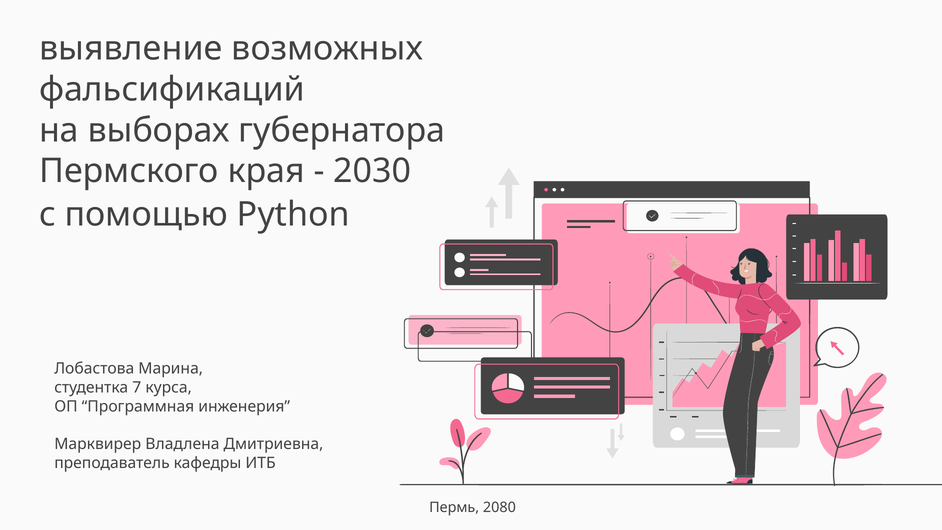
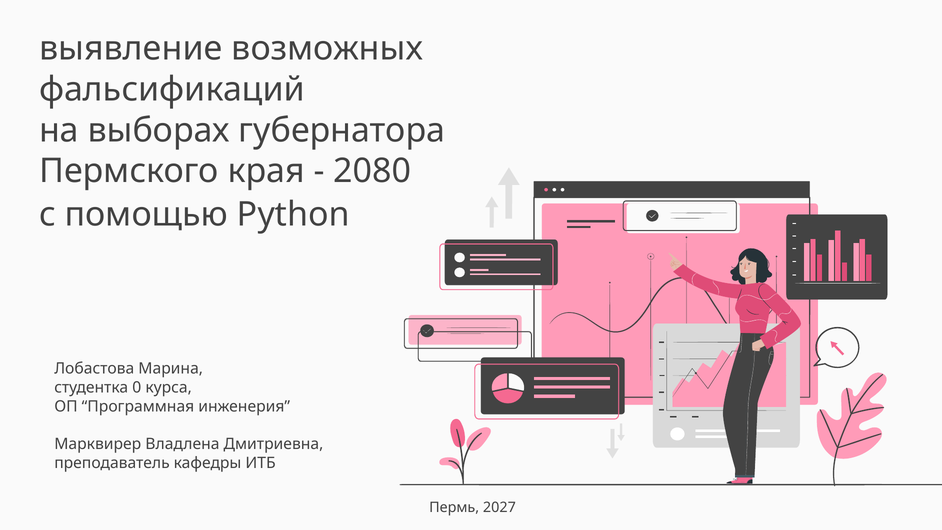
2030: 2030 -> 2080
7: 7 -> 0
2080: 2080 -> 2027
